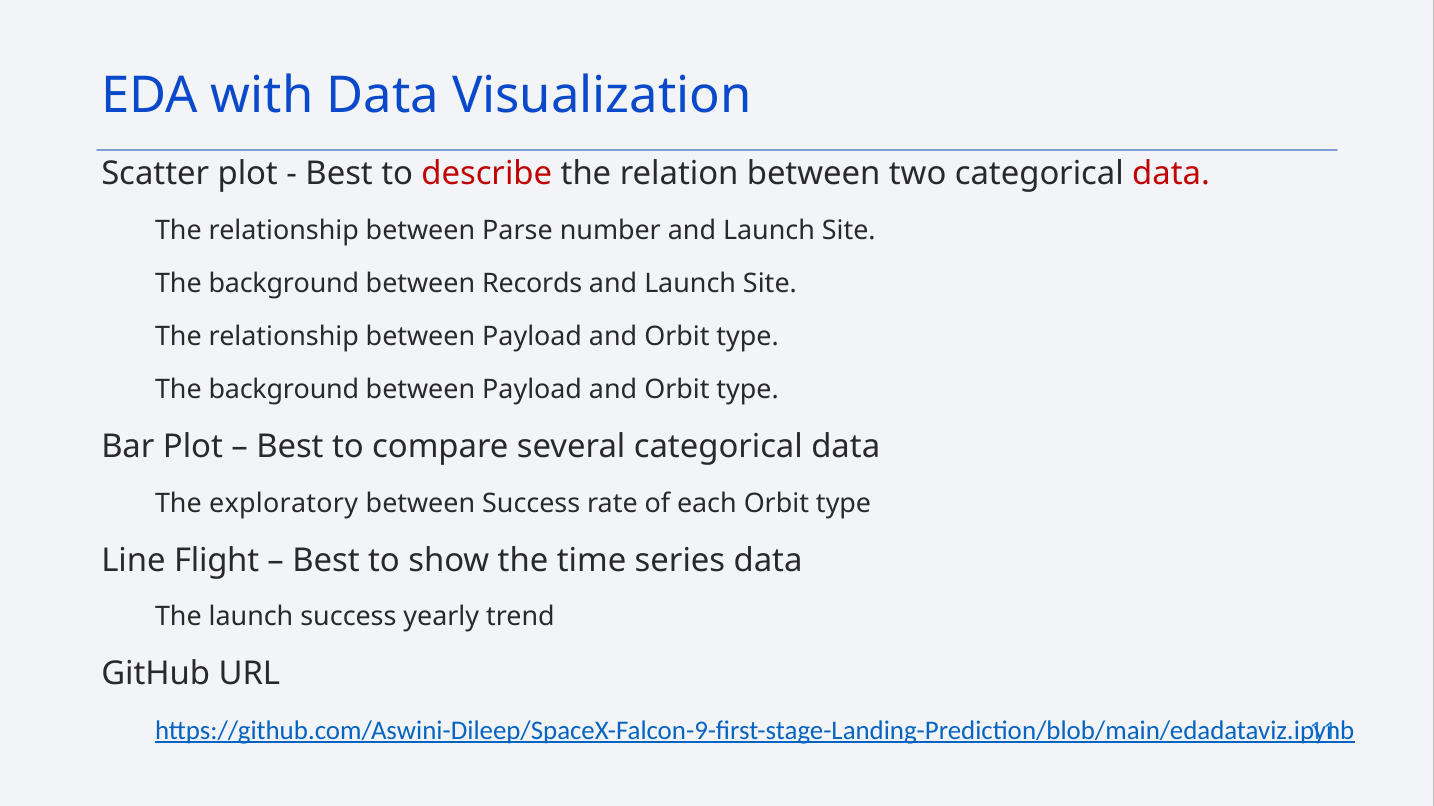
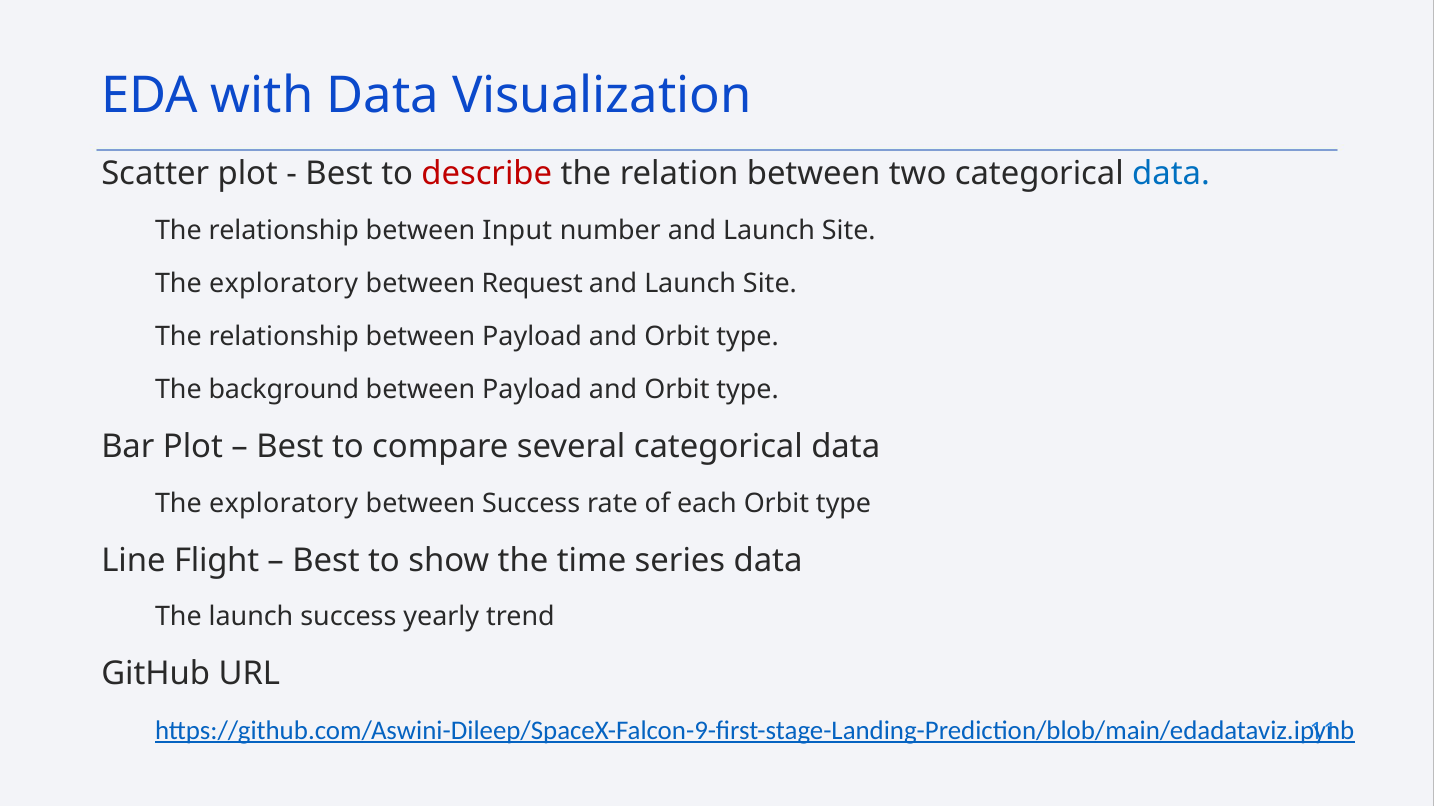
data at (1171, 174) colour: red -> blue
Parse: Parse -> Input
background at (284, 284): background -> exploratory
Records: Records -> Request
